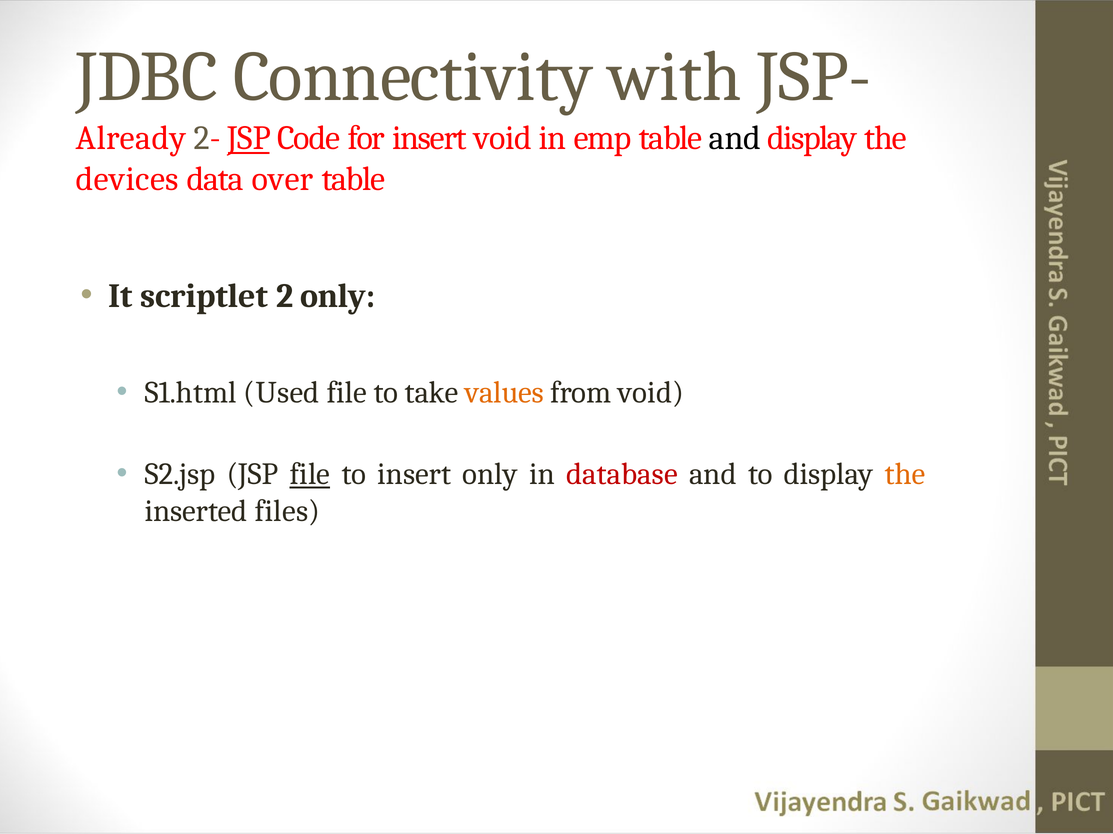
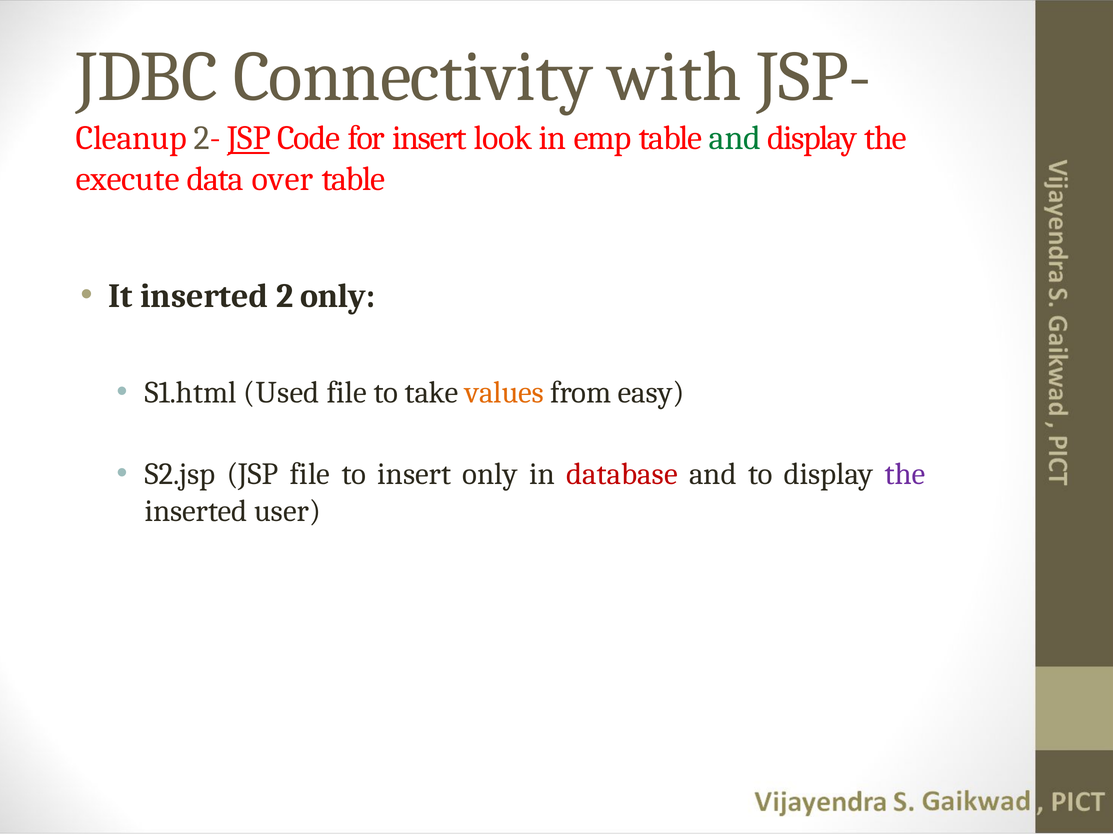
Already: Already -> Cleanup
insert void: void -> look
and at (735, 138) colour: black -> green
devices: devices -> execute
It scriptlet: scriptlet -> inserted
from void: void -> easy
file at (310, 475) underline: present -> none
the at (905, 475) colour: orange -> purple
files: files -> user
